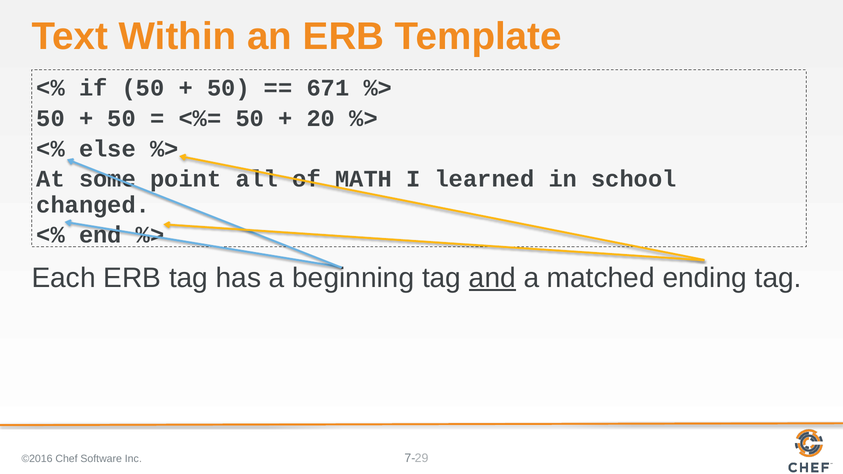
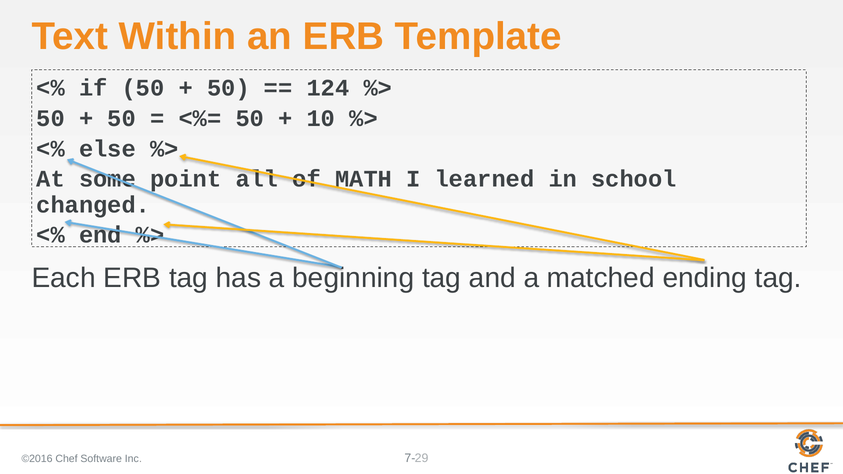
671: 671 -> 124
20: 20 -> 10
and underline: present -> none
